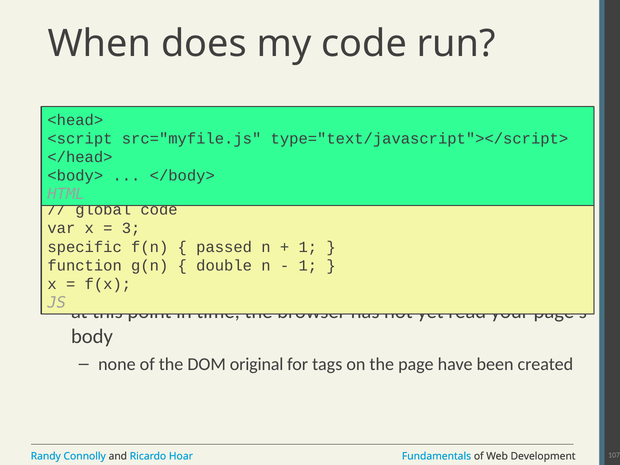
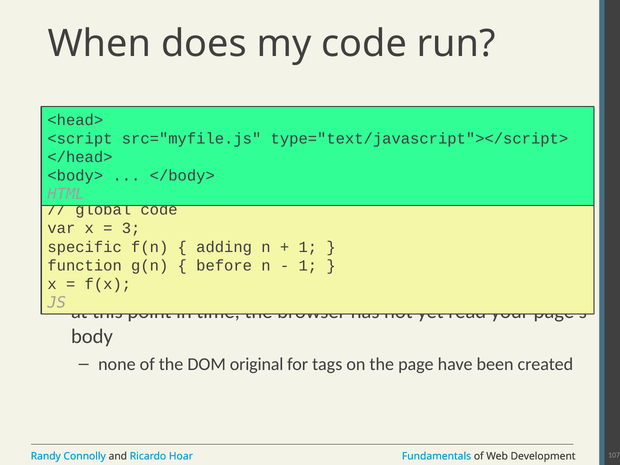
passed: passed -> adding
double: double -> before
